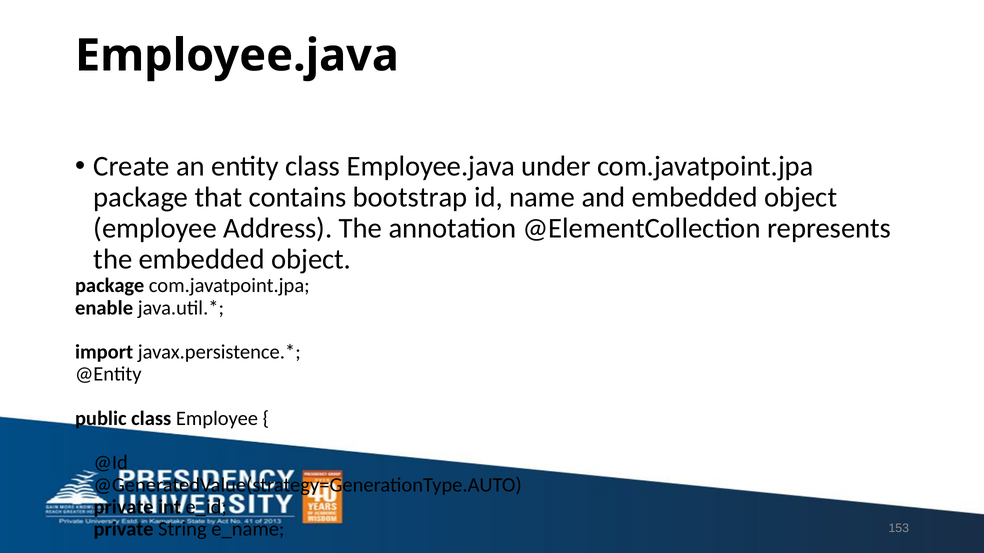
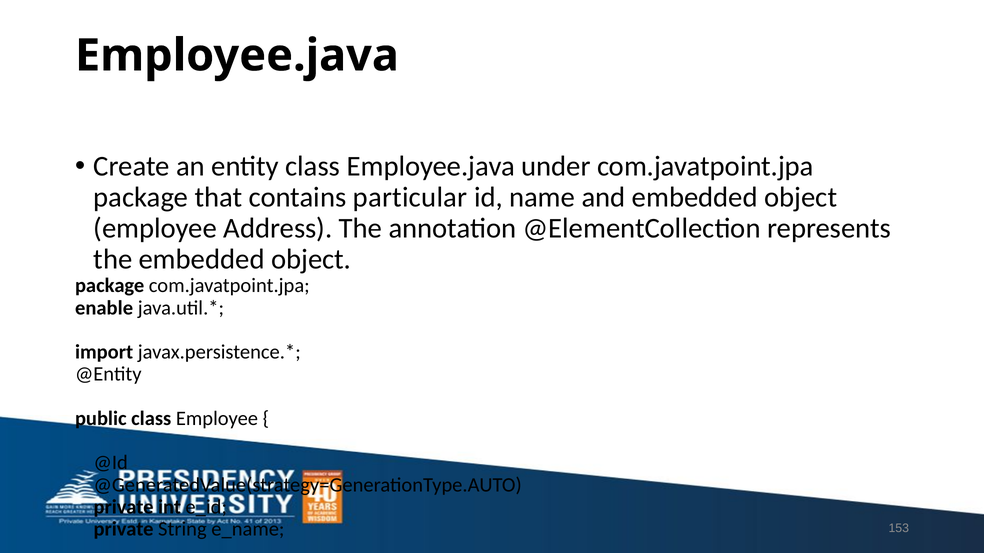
bootstrap: bootstrap -> particular
